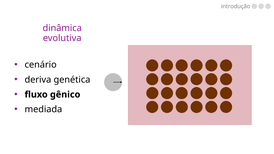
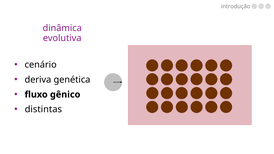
mediada: mediada -> distintas
